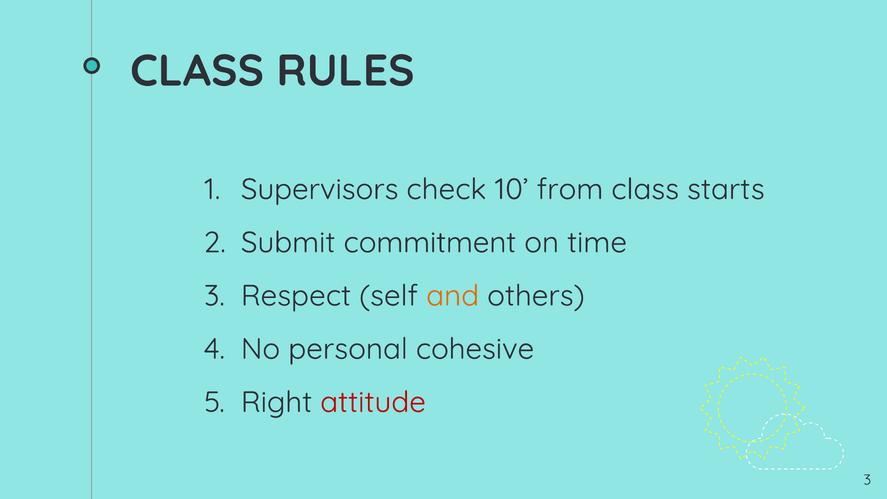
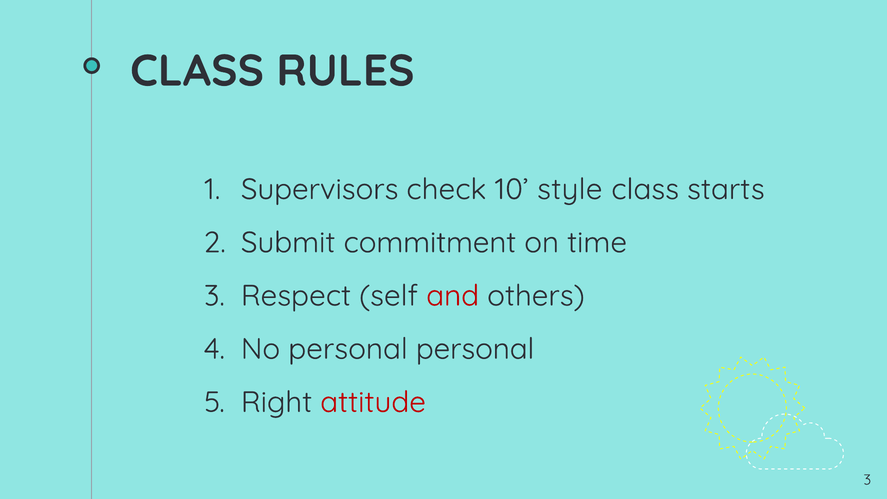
from: from -> style
and colour: orange -> red
personal cohesive: cohesive -> personal
